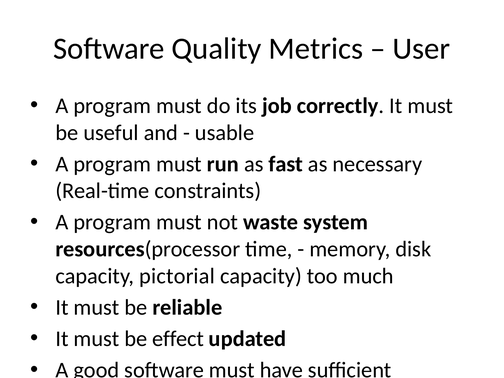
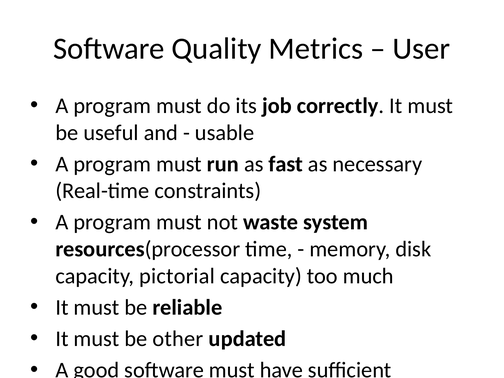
effect: effect -> other
